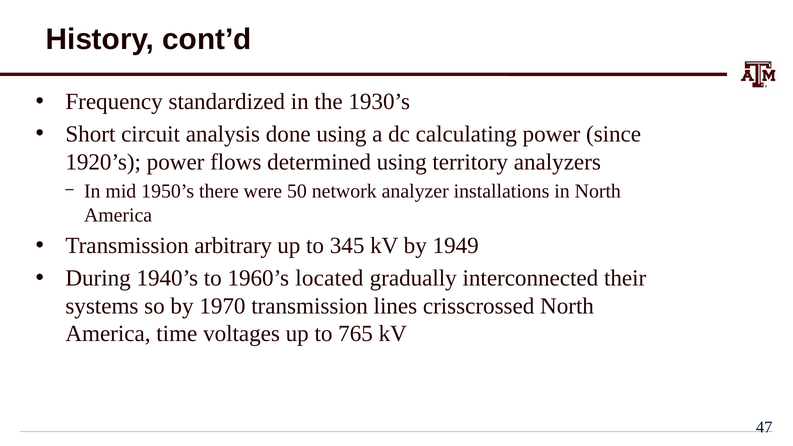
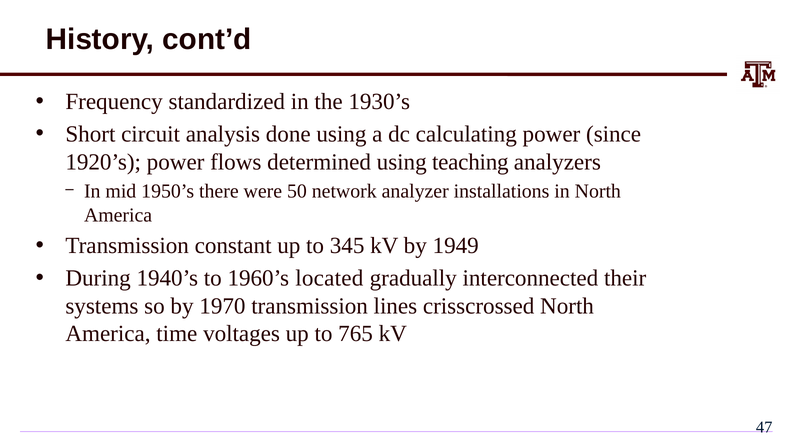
territory: territory -> teaching
arbitrary: arbitrary -> constant
